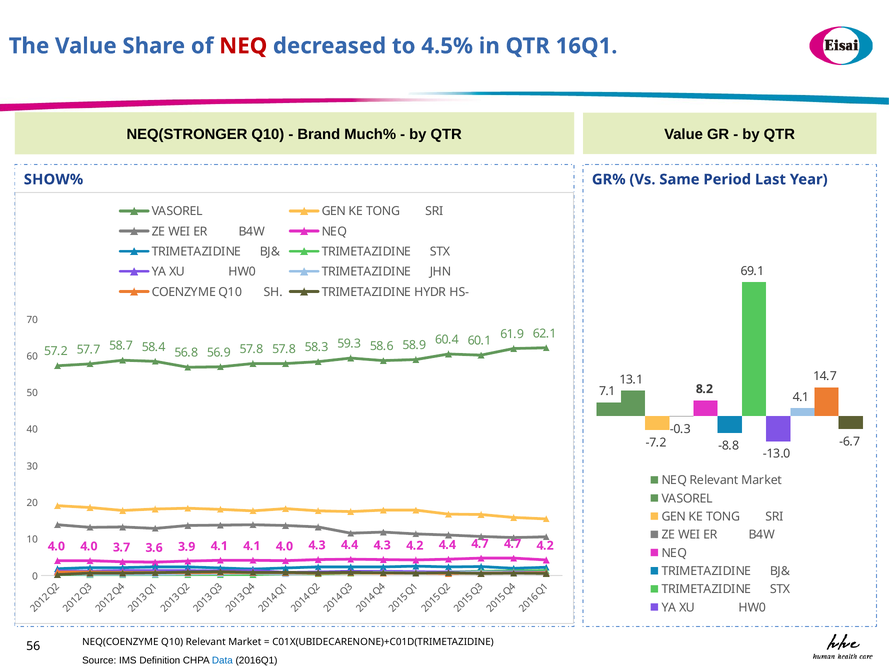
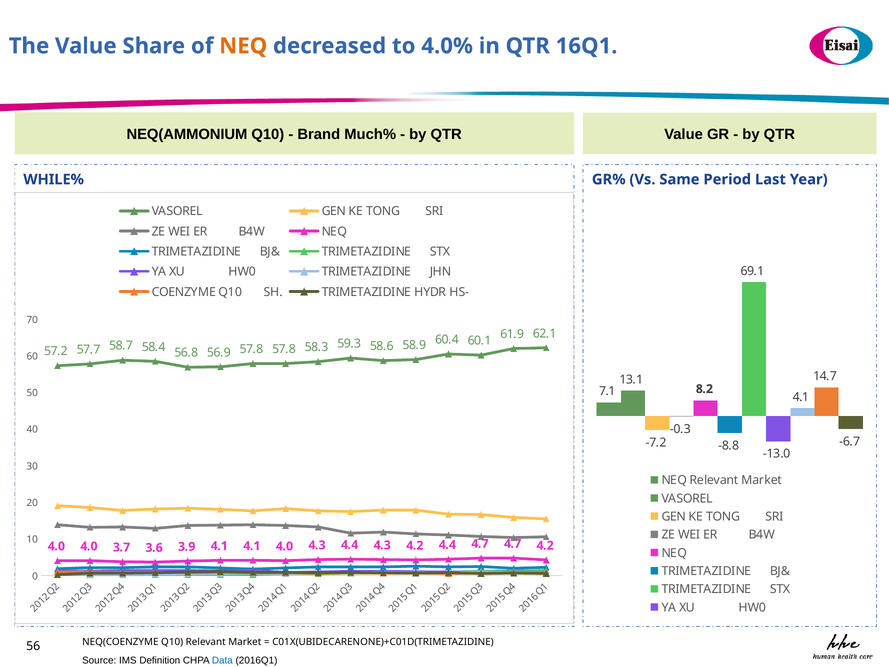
NEQ at (243, 46) colour: red -> orange
4.5%: 4.5% -> 4.0%
NEQ(STRONGER: NEQ(STRONGER -> NEQ(AMMONIUM
SHOW%: SHOW% -> WHILE%
